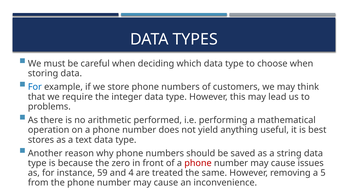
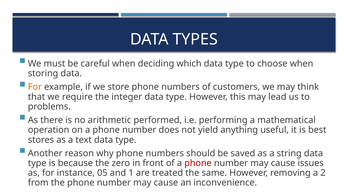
For at (35, 87) colour: blue -> orange
59: 59 -> 05
4: 4 -> 1
5: 5 -> 2
